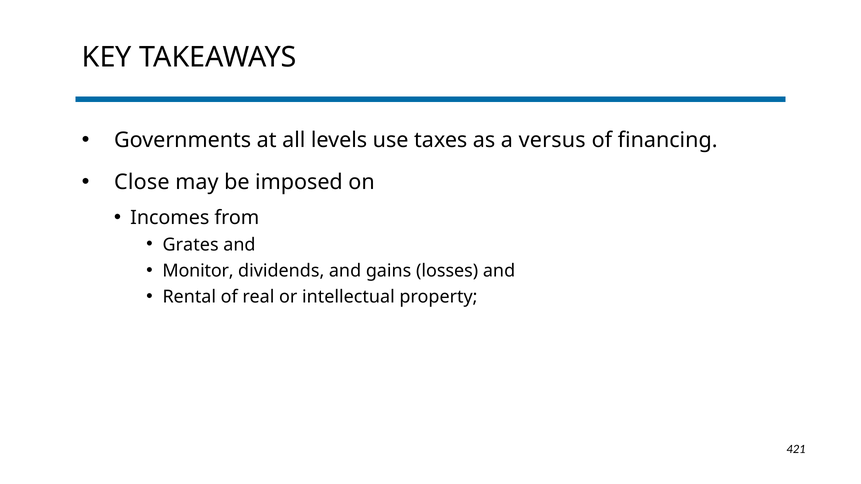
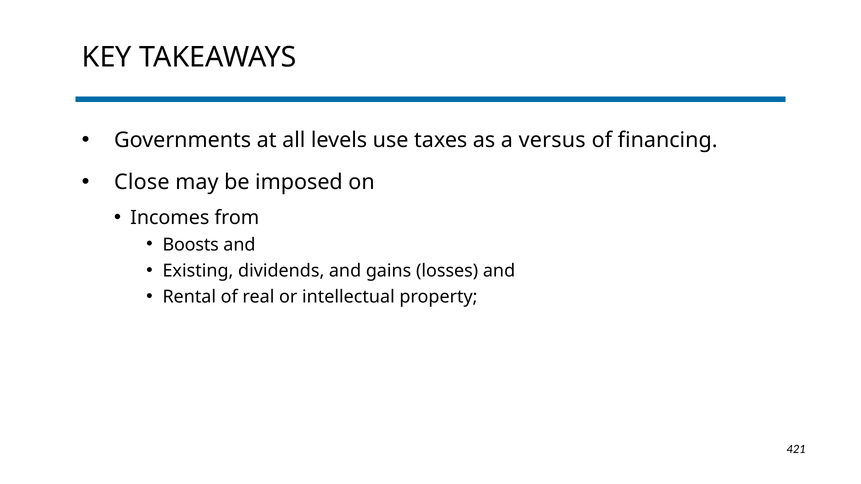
Grates: Grates -> Boosts
Monitor: Monitor -> Existing
